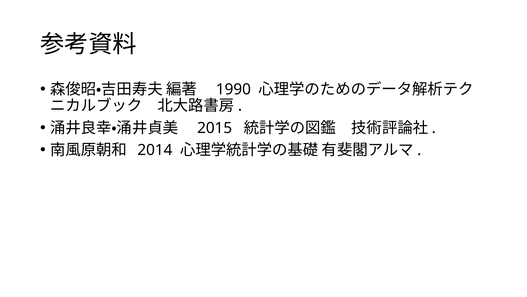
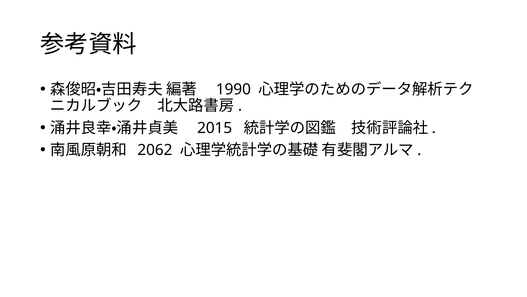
2014: 2014 -> 2062
